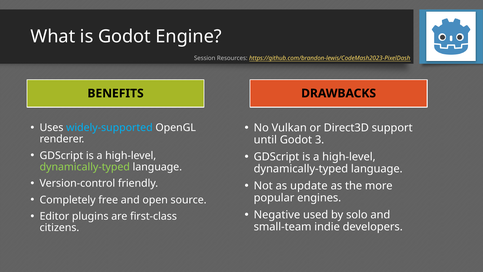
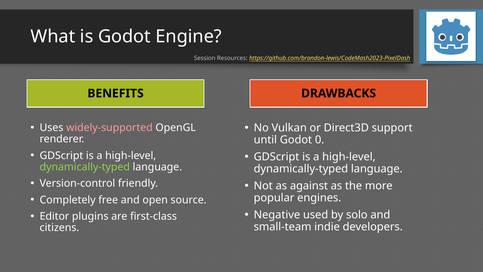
widely-supported colour: light blue -> pink
3: 3 -> 0
update: update -> against
